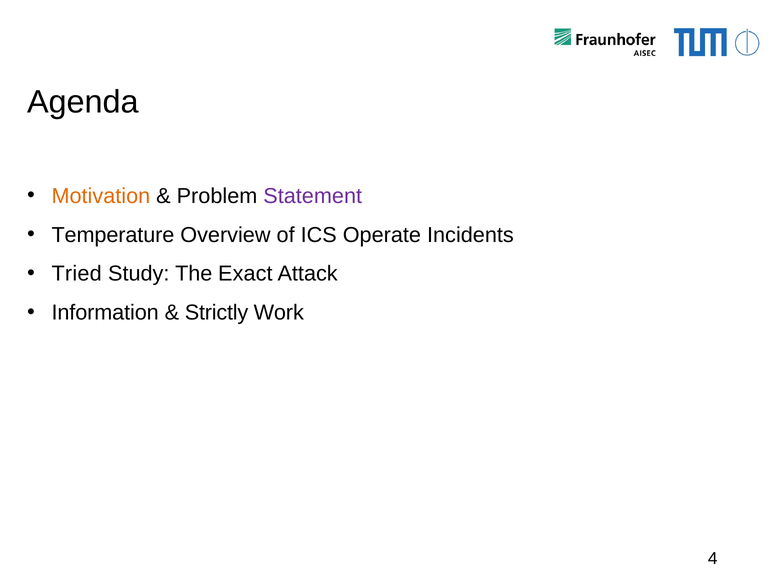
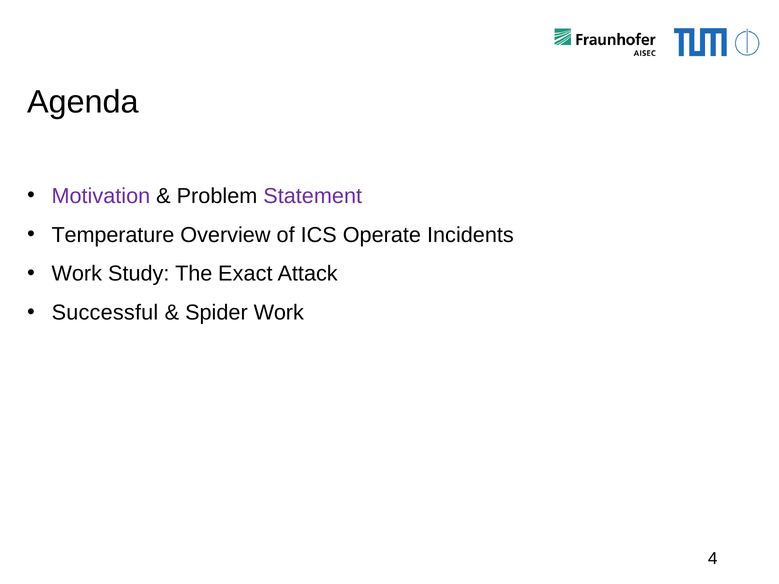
Motivation colour: orange -> purple
Tried at (77, 274): Tried -> Work
Information: Information -> Successful
Strictly: Strictly -> Spider
